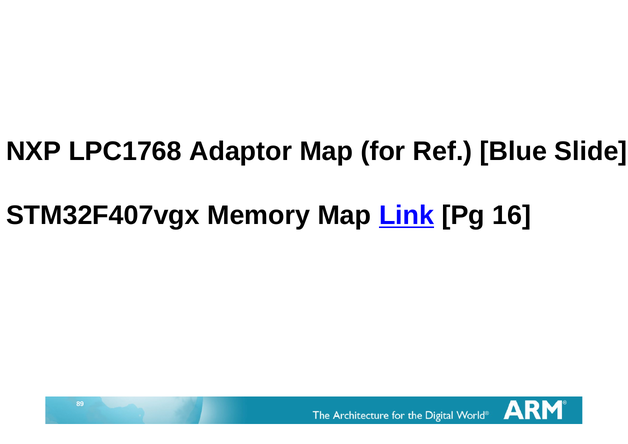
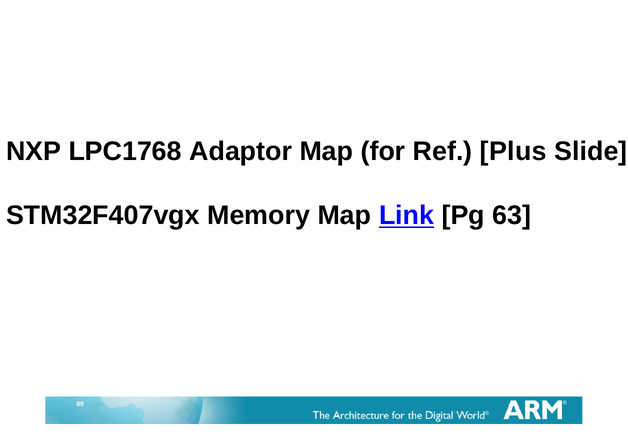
Blue: Blue -> Plus
16: 16 -> 63
